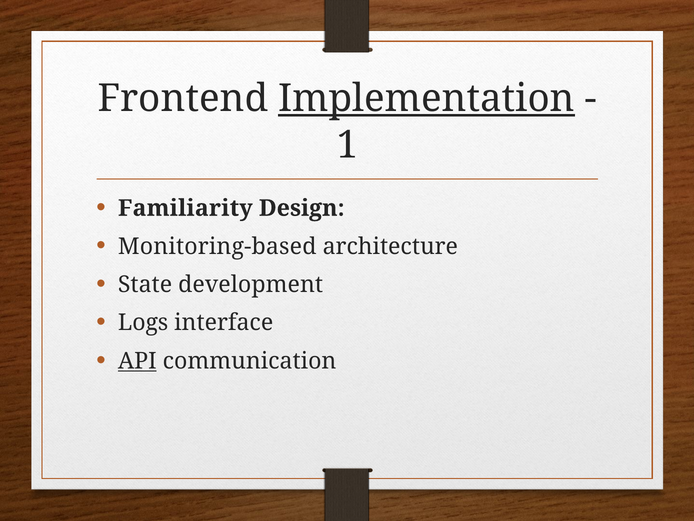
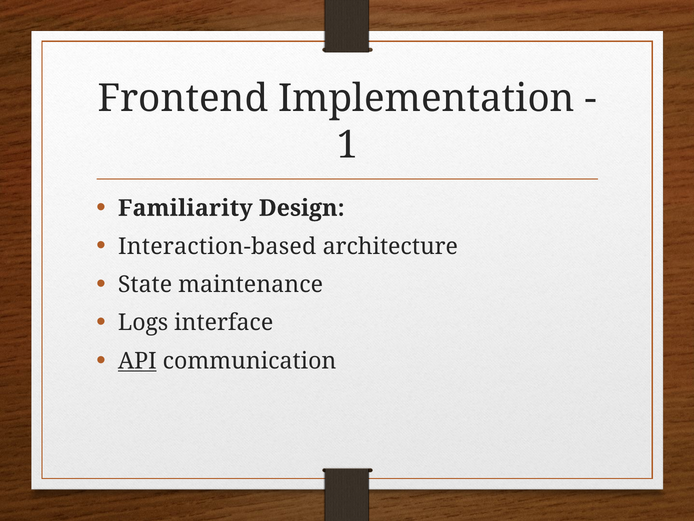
Implementation underline: present -> none
Monitoring-based: Monitoring-based -> Interaction-based
development: development -> maintenance
